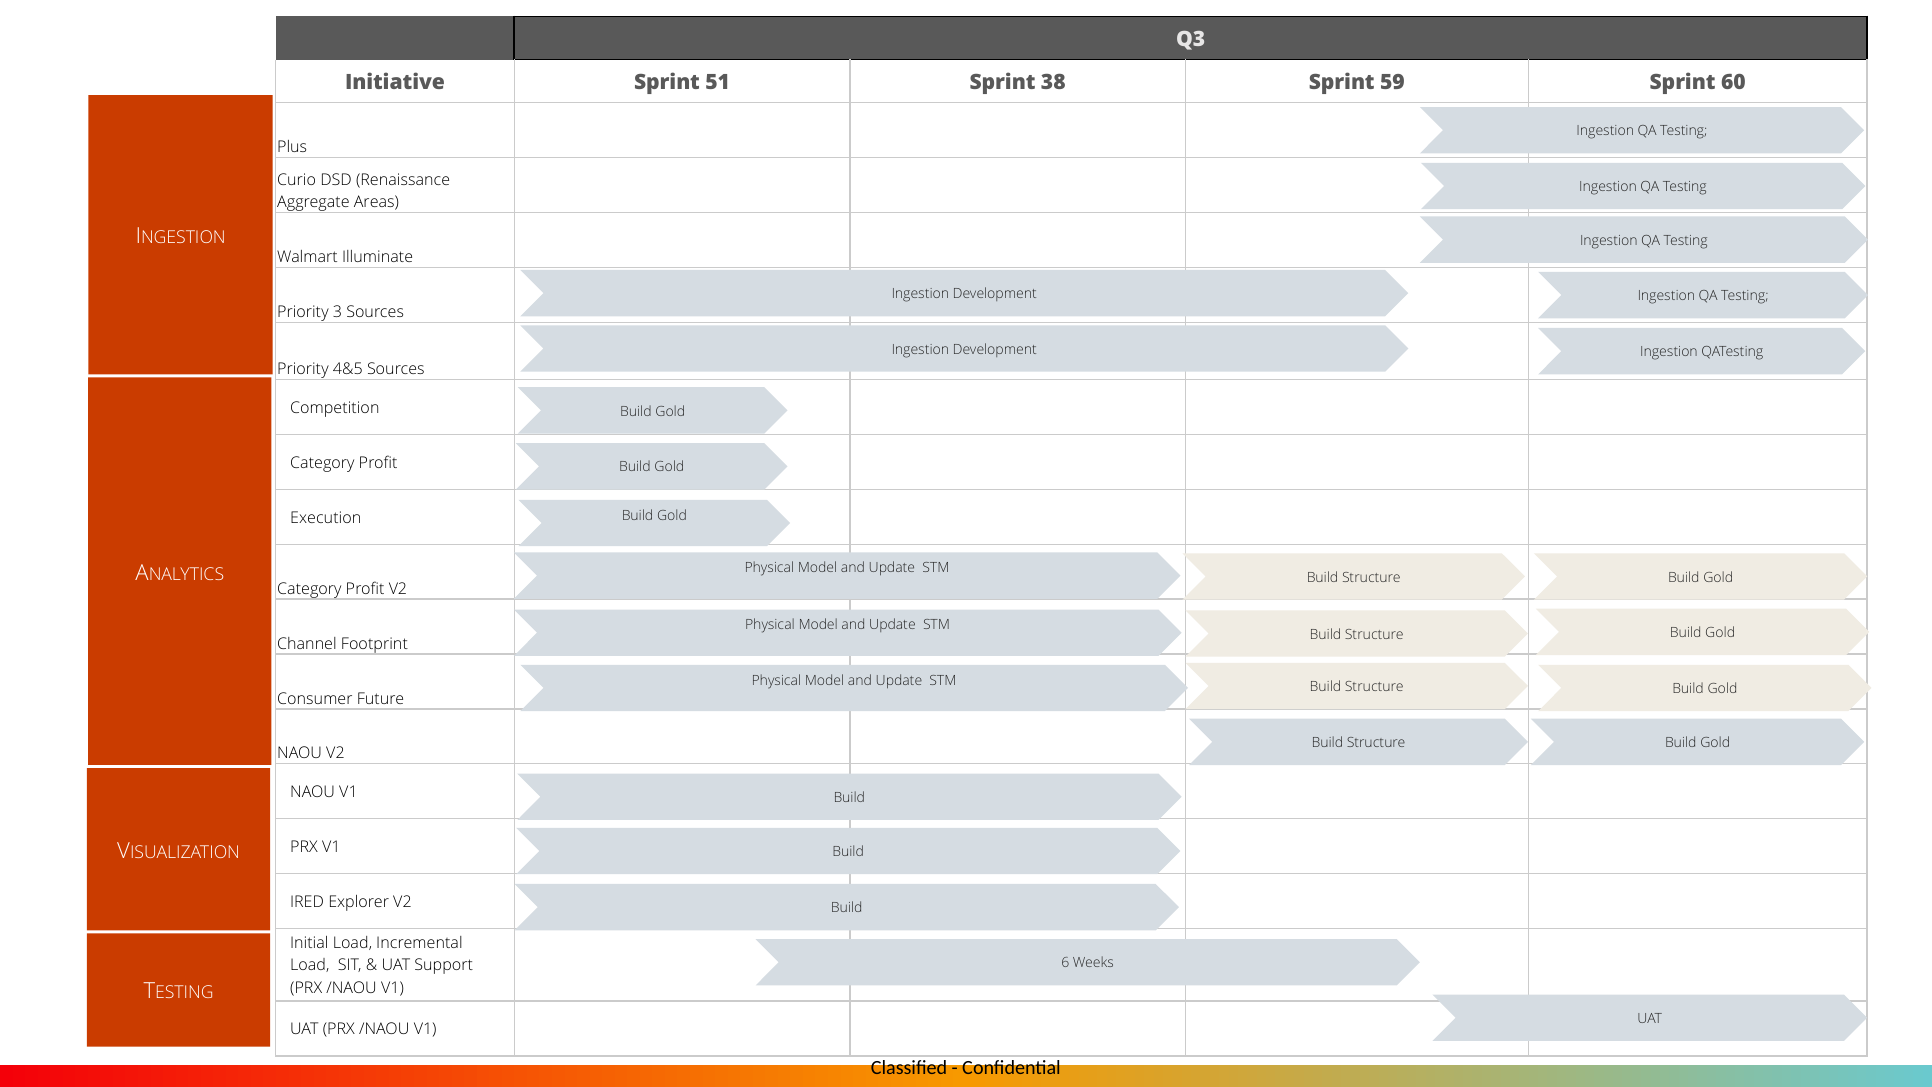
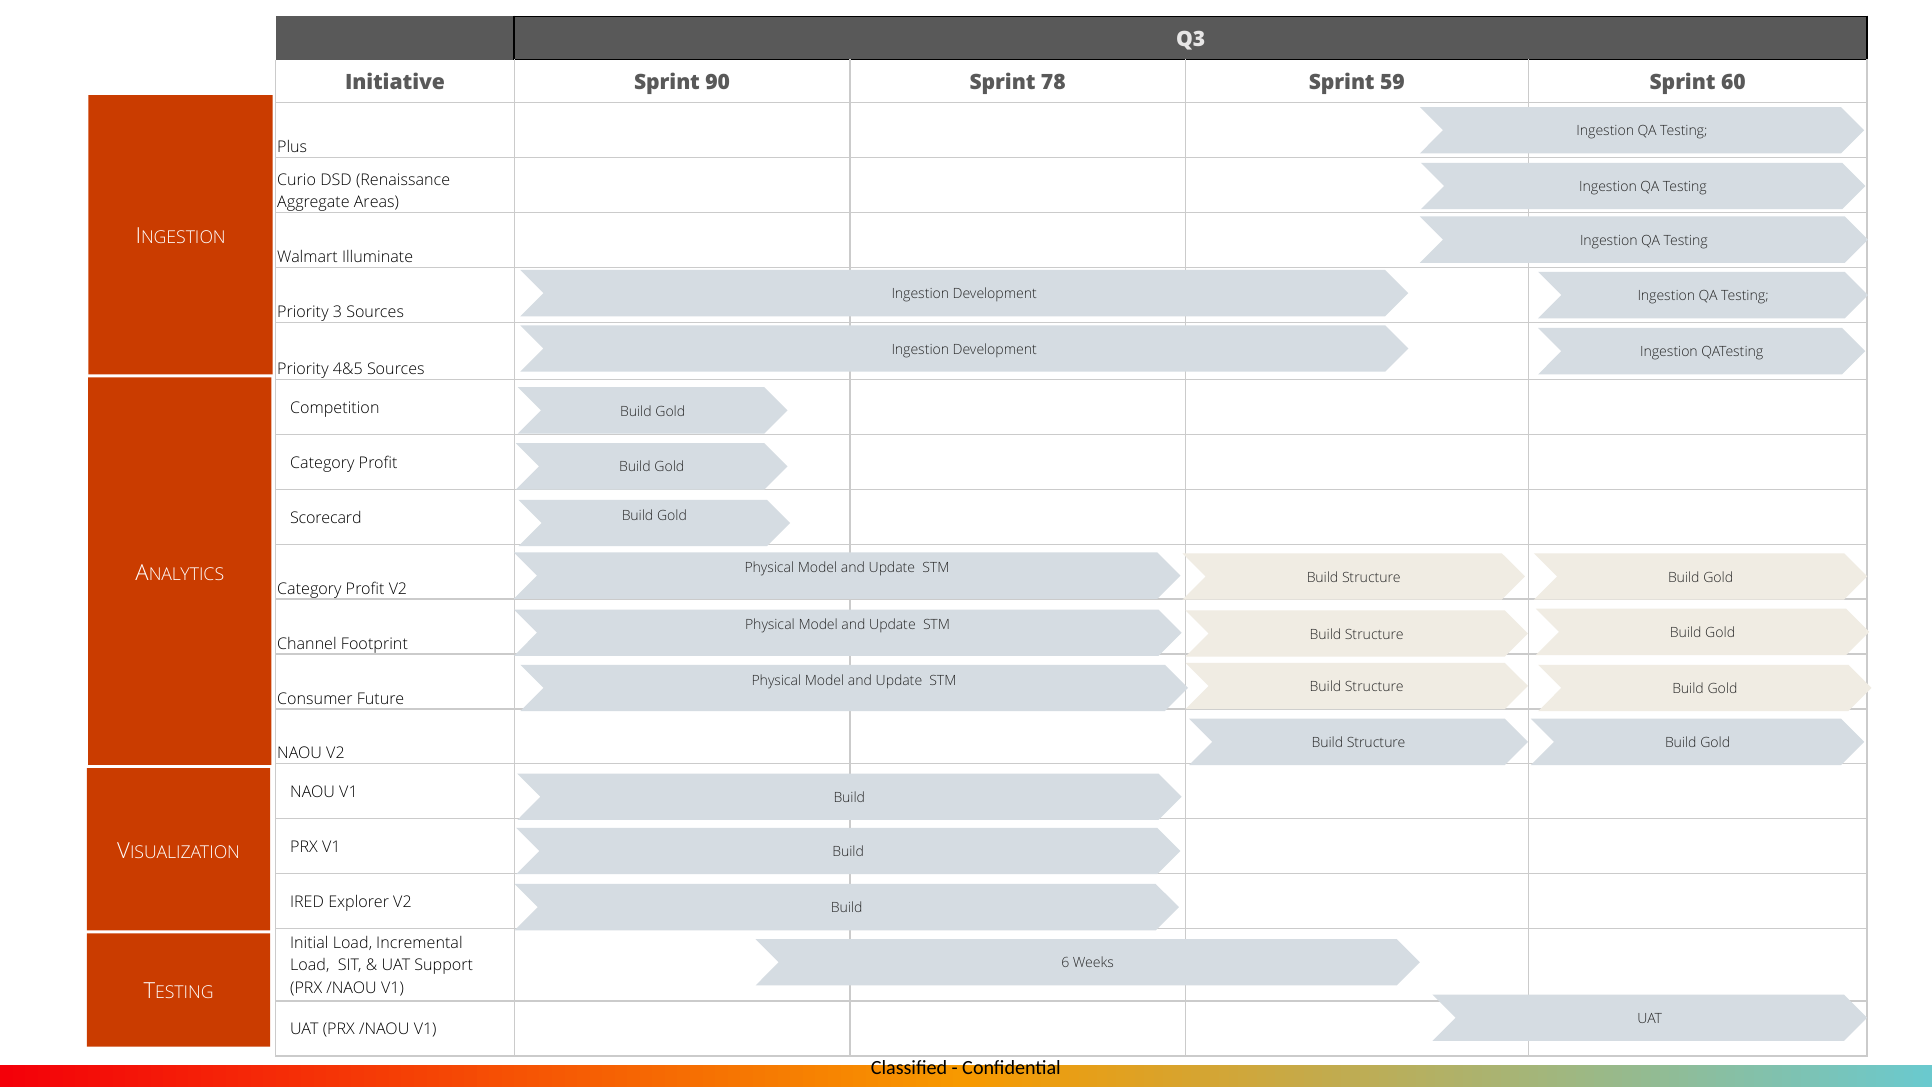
51: 51 -> 90
38: 38 -> 78
Execution: Execution -> Scorecard
